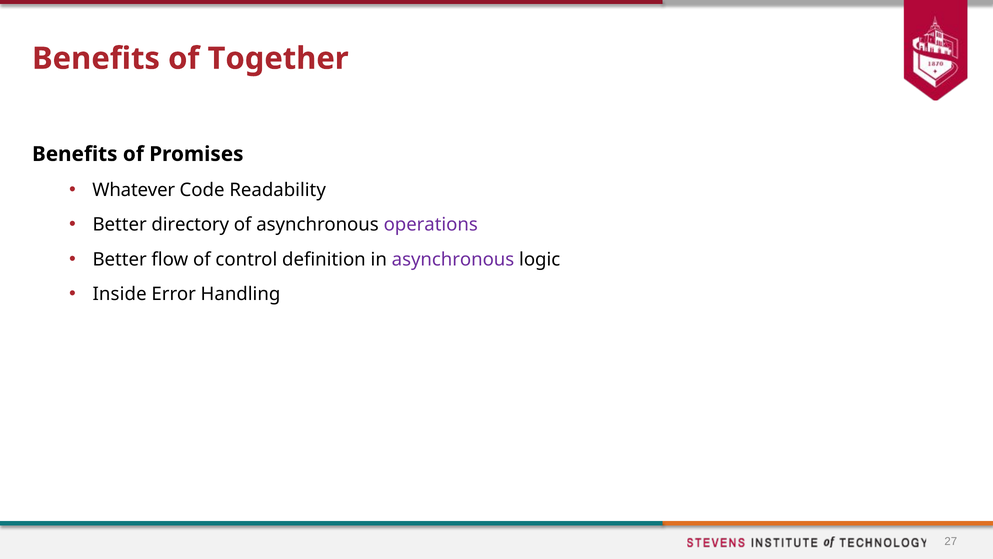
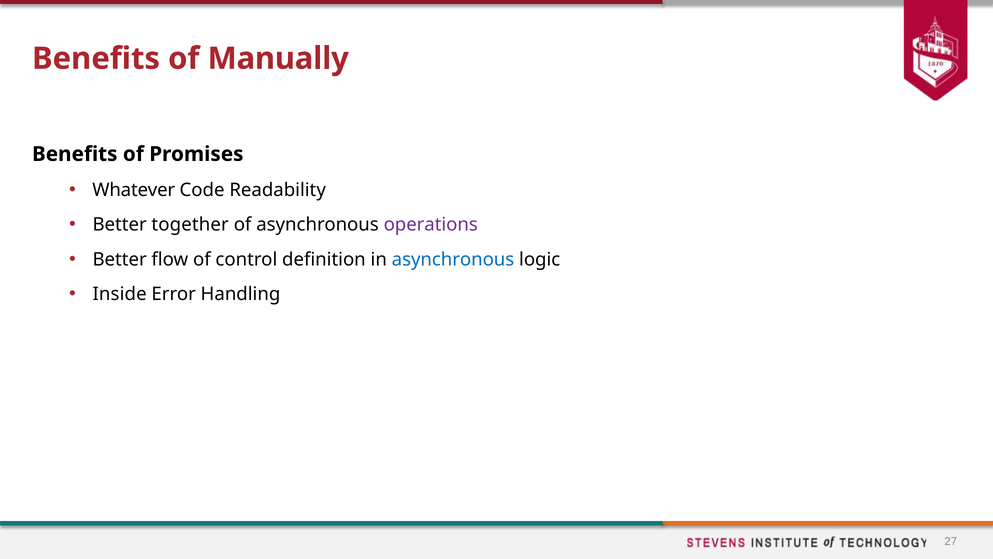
Together: Together -> Manually
directory: directory -> together
asynchronous at (453, 259) colour: purple -> blue
